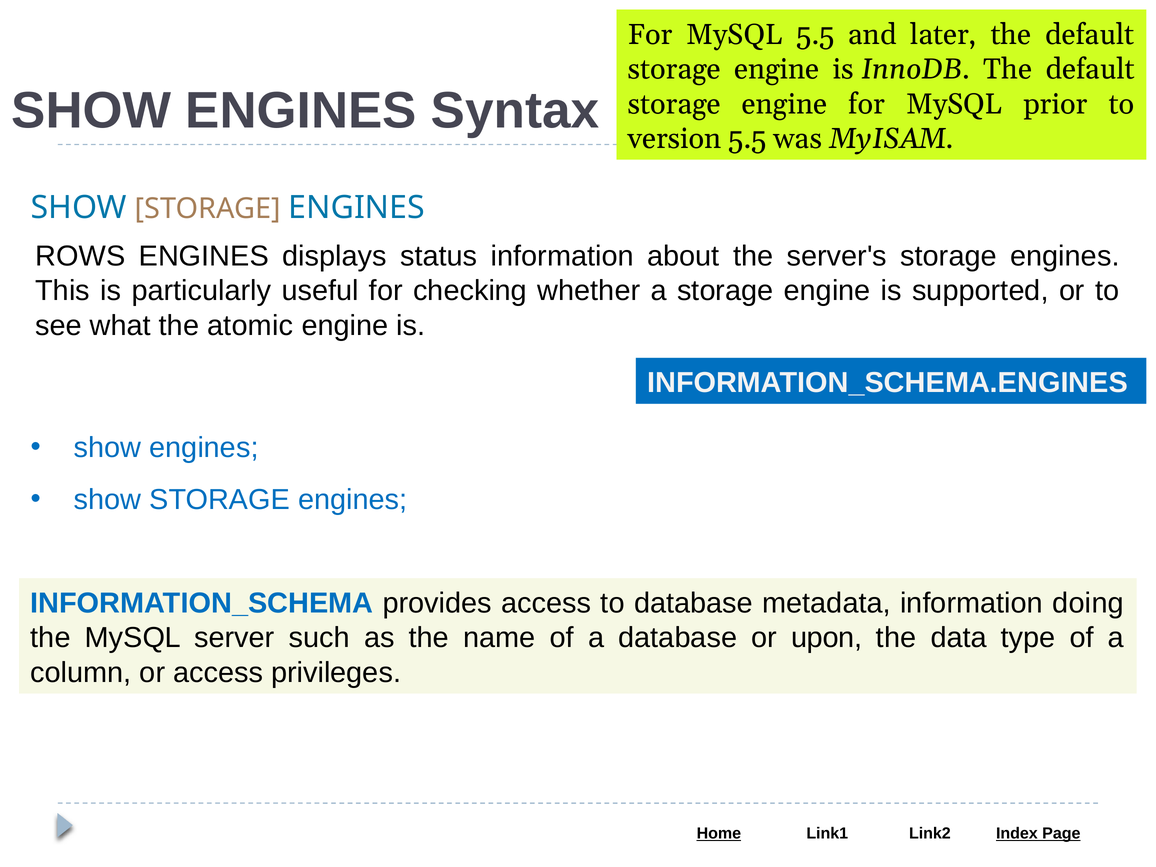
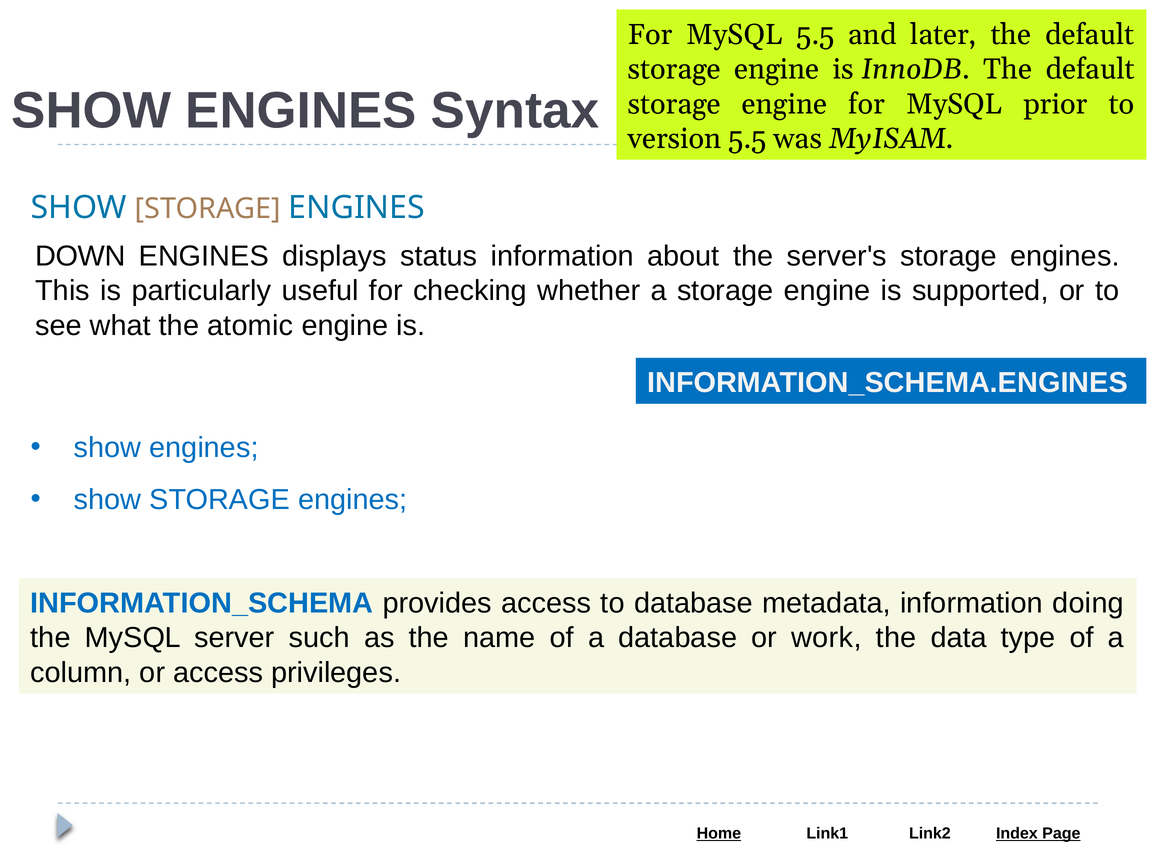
ROWS: ROWS -> DOWN
upon: upon -> work
